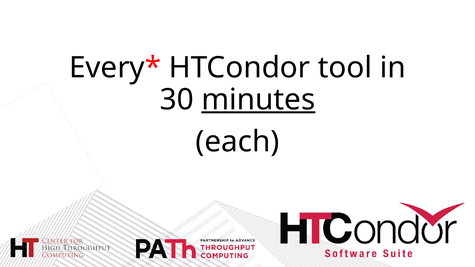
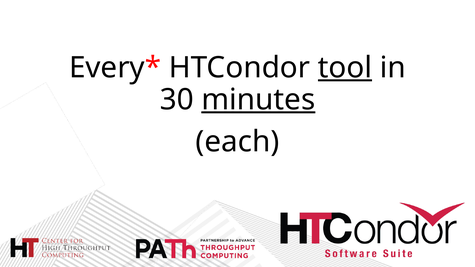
tool underline: none -> present
